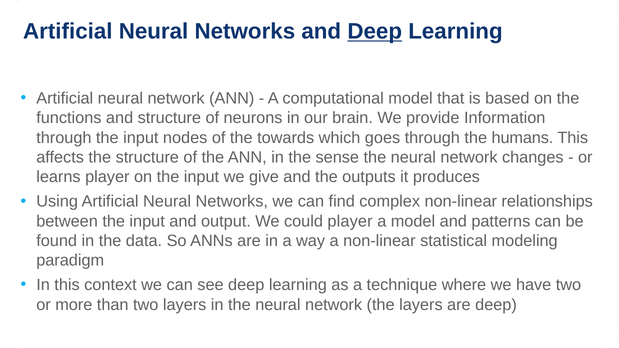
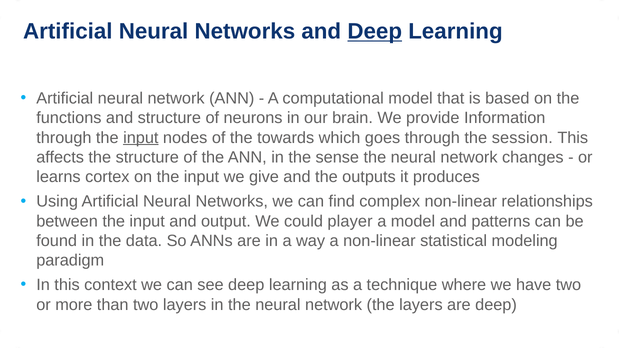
input at (141, 138) underline: none -> present
humans: humans -> session
learns player: player -> cortex
